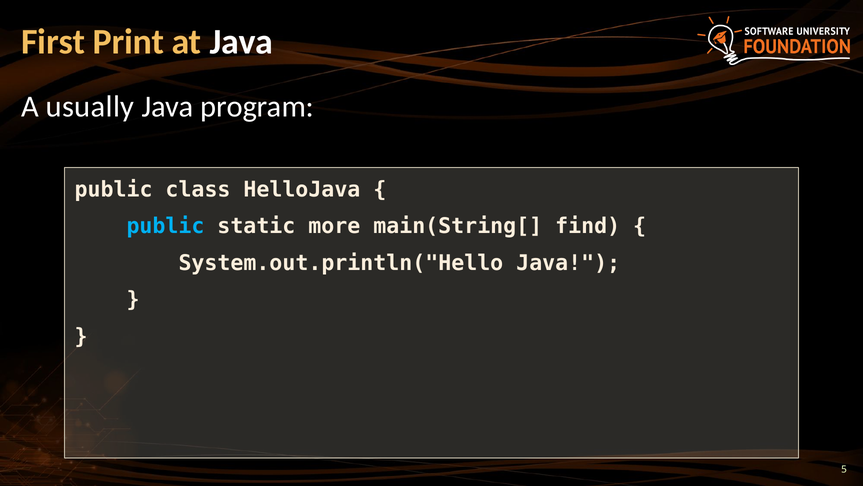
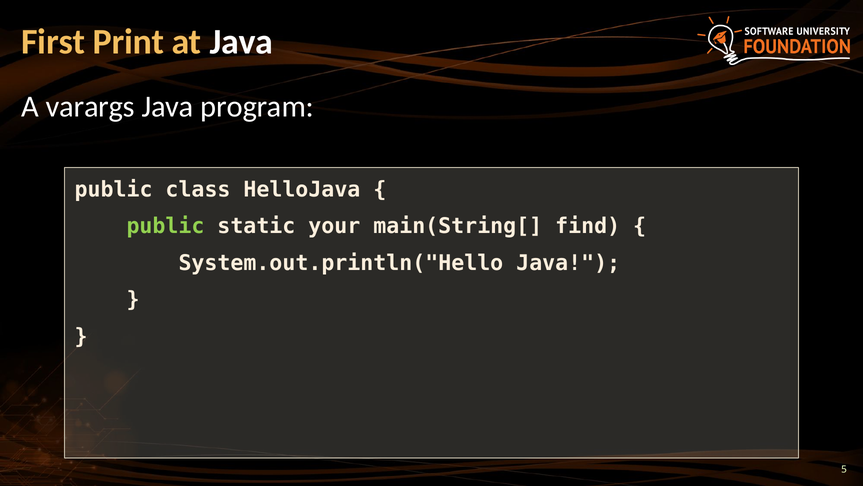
usually: usually -> varargs
public at (165, 226) colour: light blue -> light green
more: more -> your
